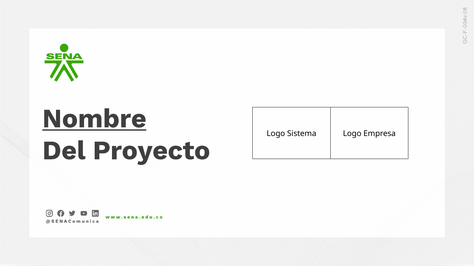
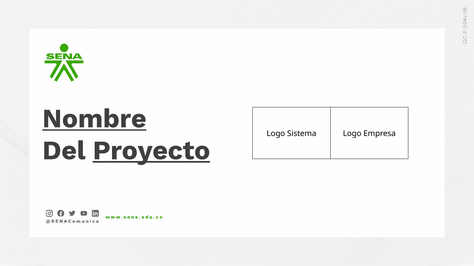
Proyecto underline: none -> present
